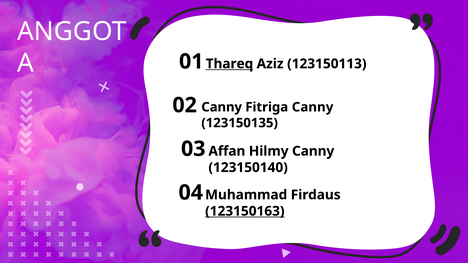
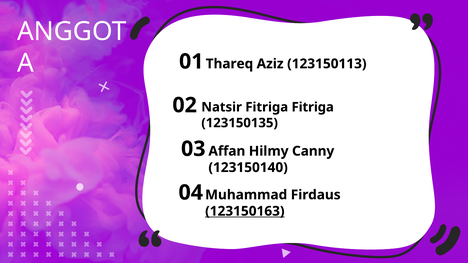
Thareq underline: present -> none
Canny at (222, 107): Canny -> Natsir
Fitriga Canny: Canny -> Fitriga
